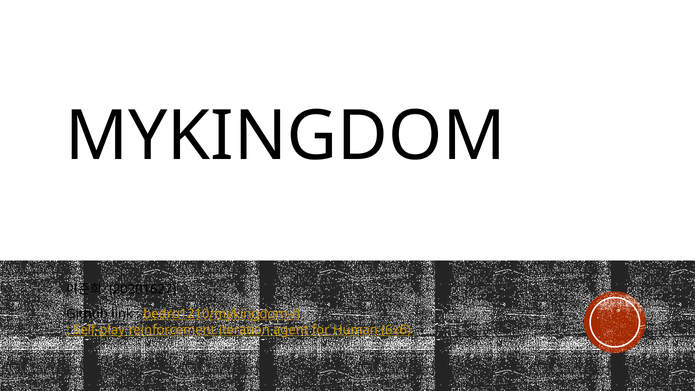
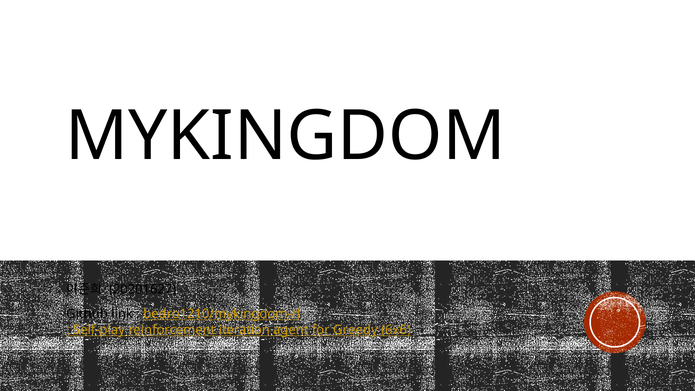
Human: Human -> Greedy
